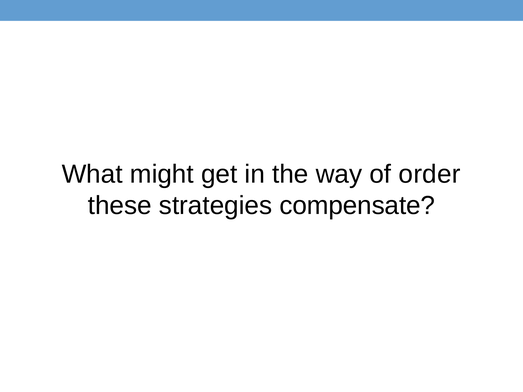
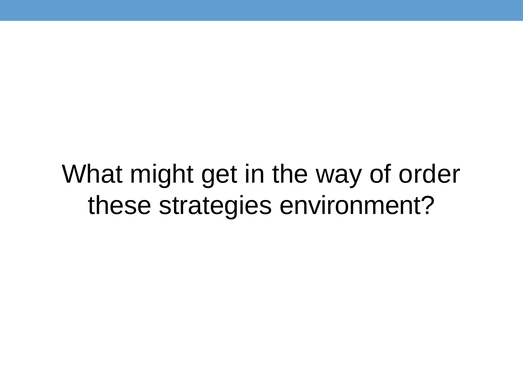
compensate: compensate -> environment
